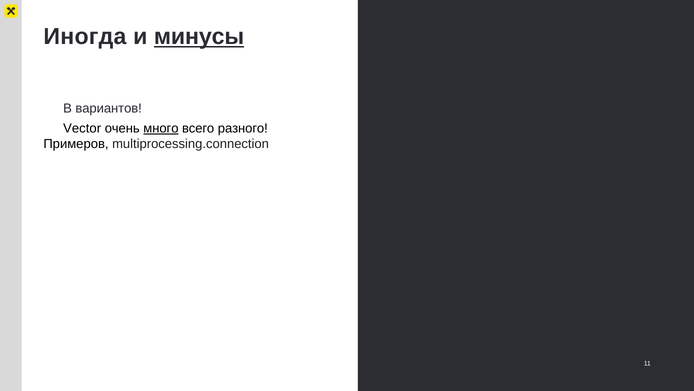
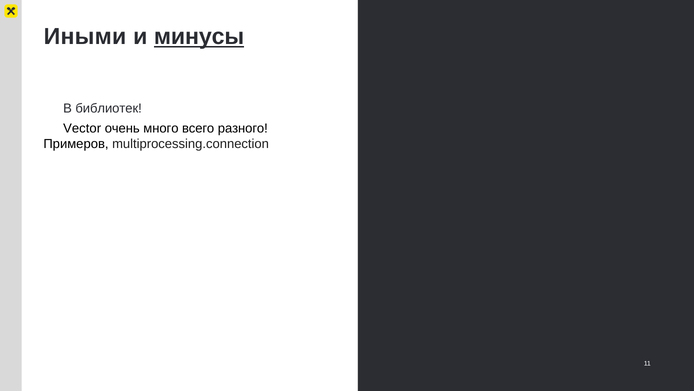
Иногда: Иногда -> Иными
вариантов: вариантов -> библиотек
много underline: present -> none
